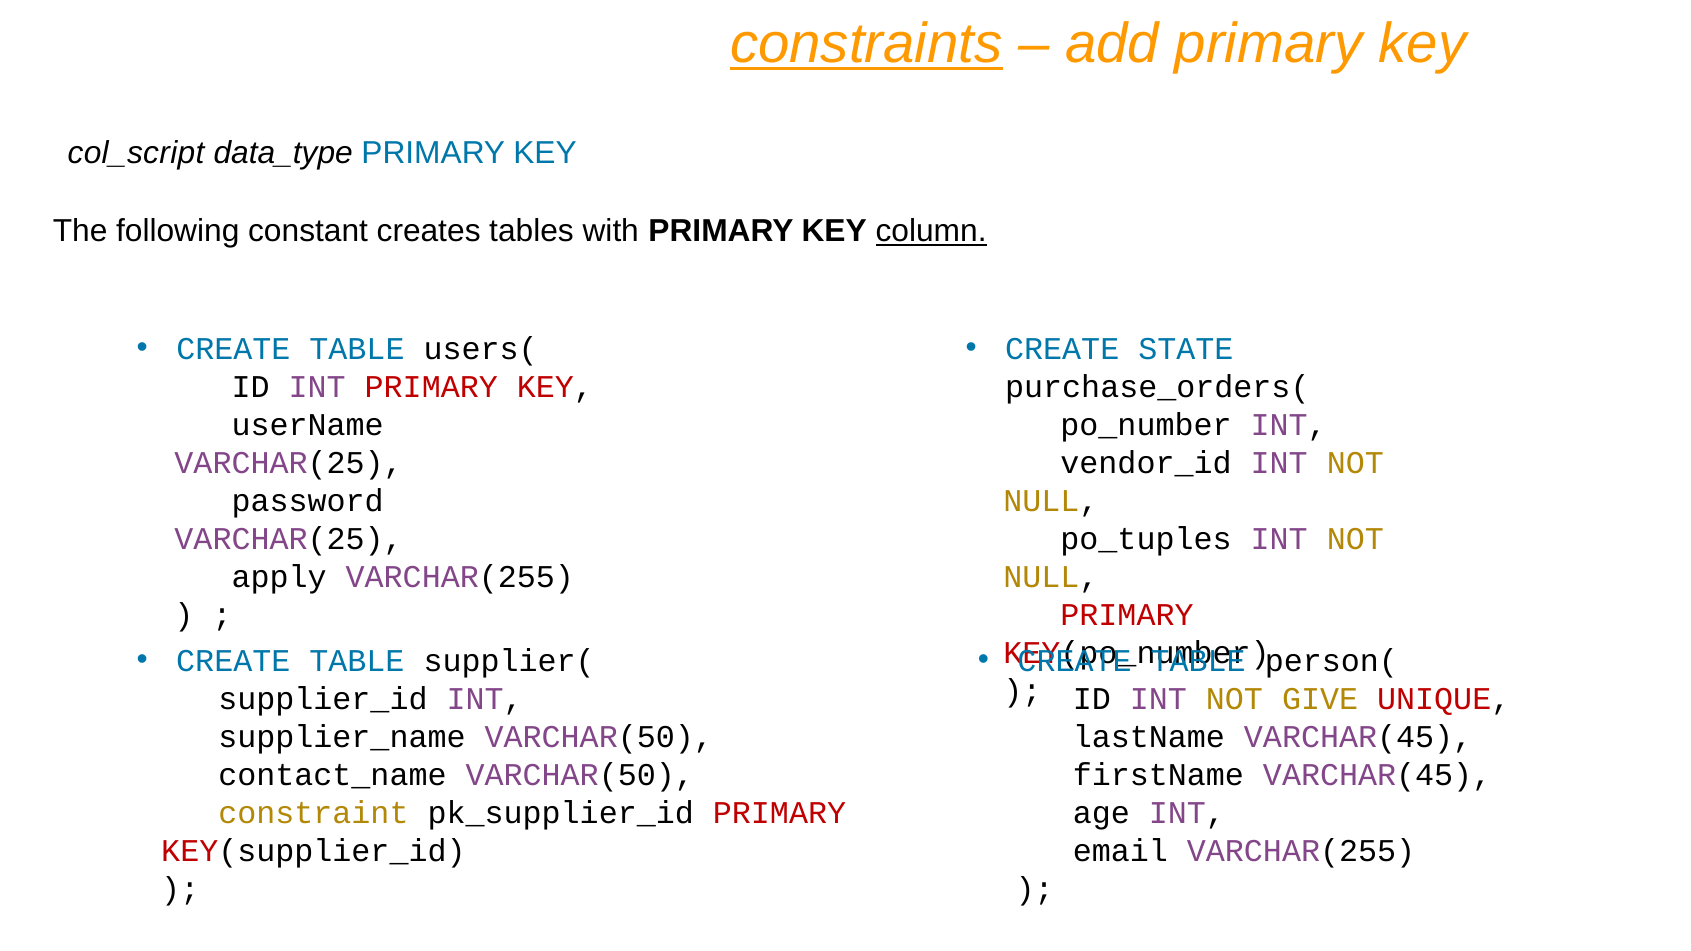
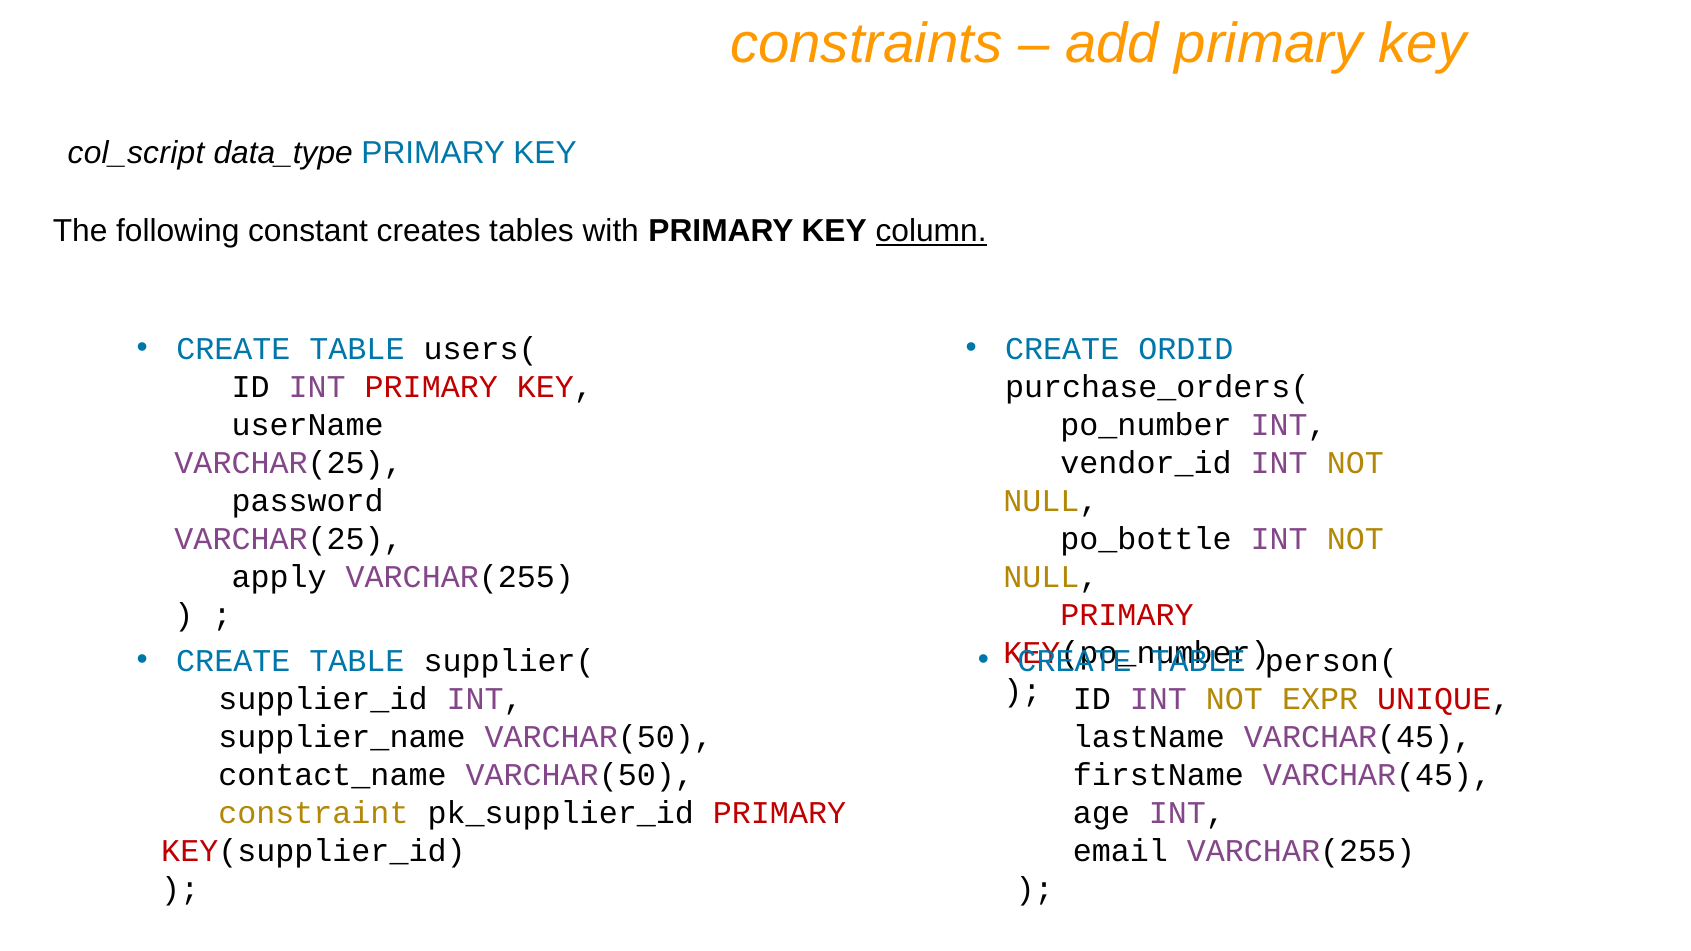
constraints underline: present -> none
STATE: STATE -> ORDID
po_tuples: po_tuples -> po_bottle
GIVE: GIVE -> EXPR
